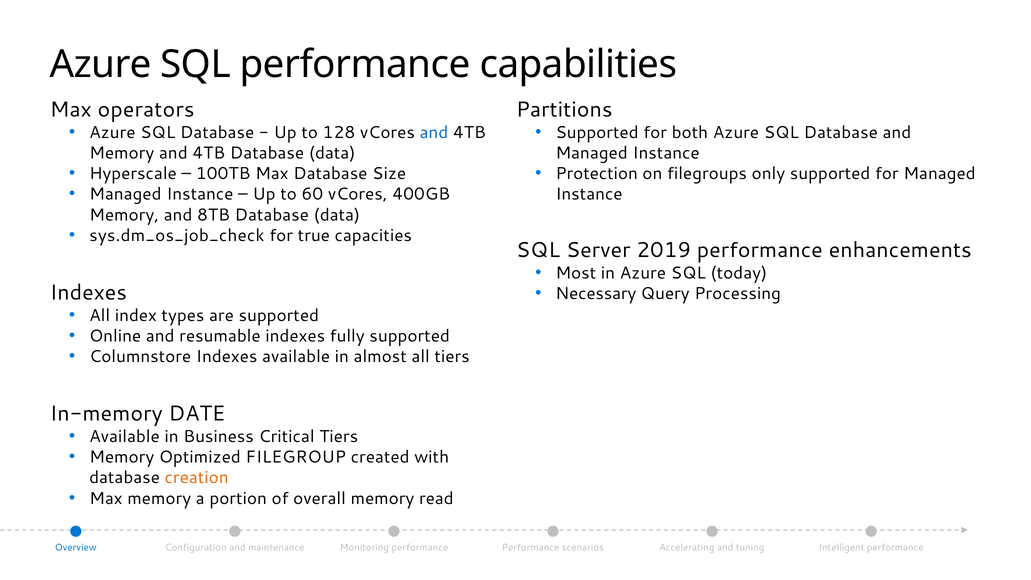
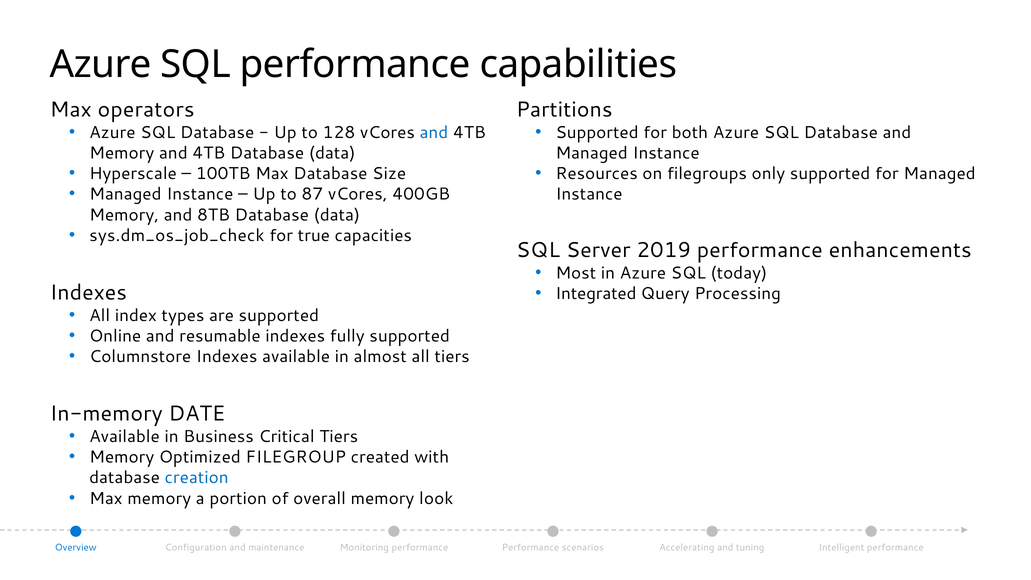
Protection: Protection -> Resources
60: 60 -> 87
Necessary: Necessary -> Integrated
creation colour: orange -> blue
read: read -> look
